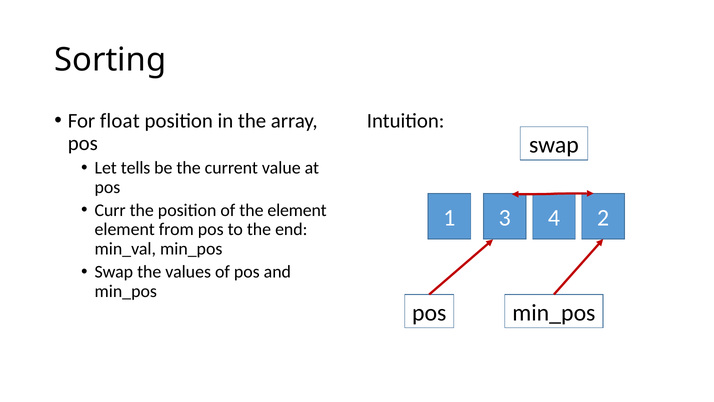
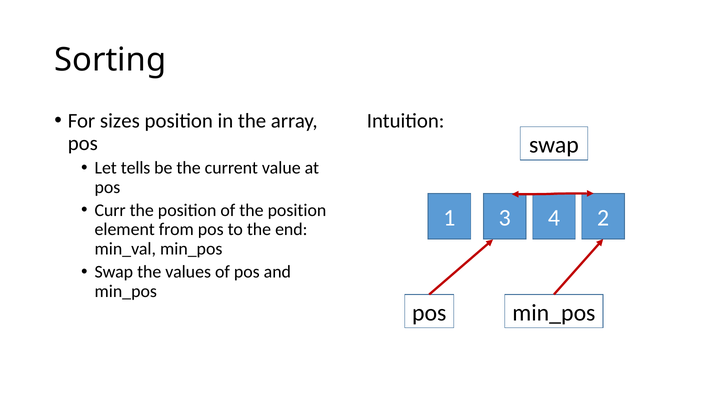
float: float -> sizes
of the element: element -> position
